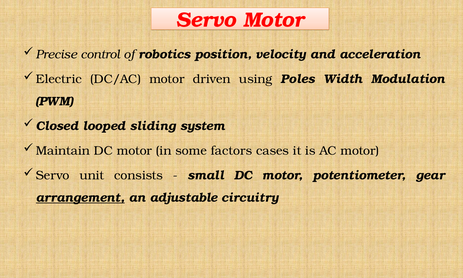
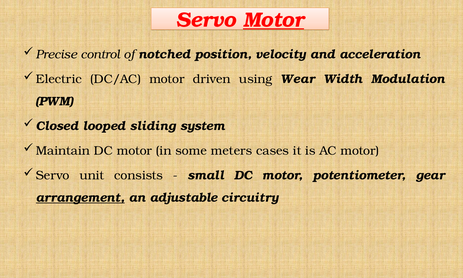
Motor at (274, 20) underline: none -> present
robotics: robotics -> notched
Poles: Poles -> Wear
factors: factors -> meters
